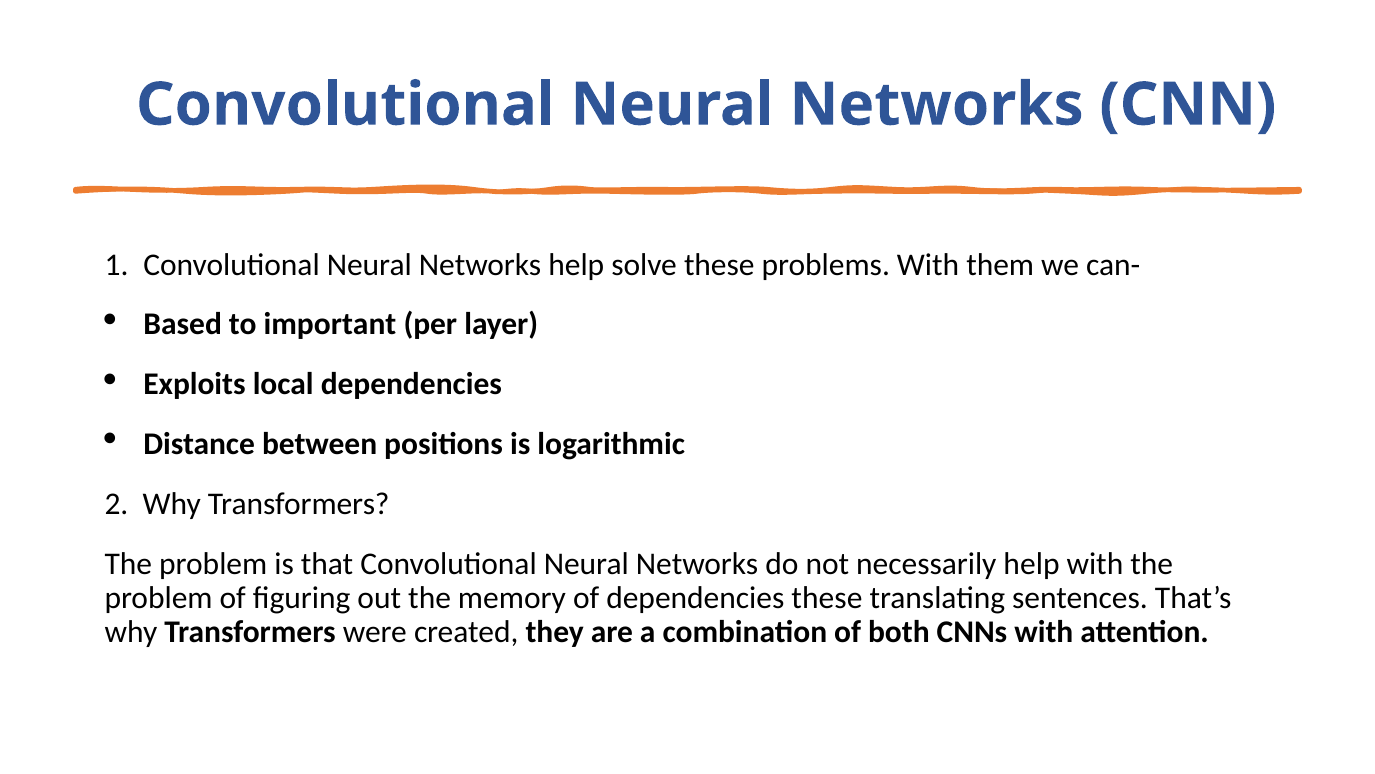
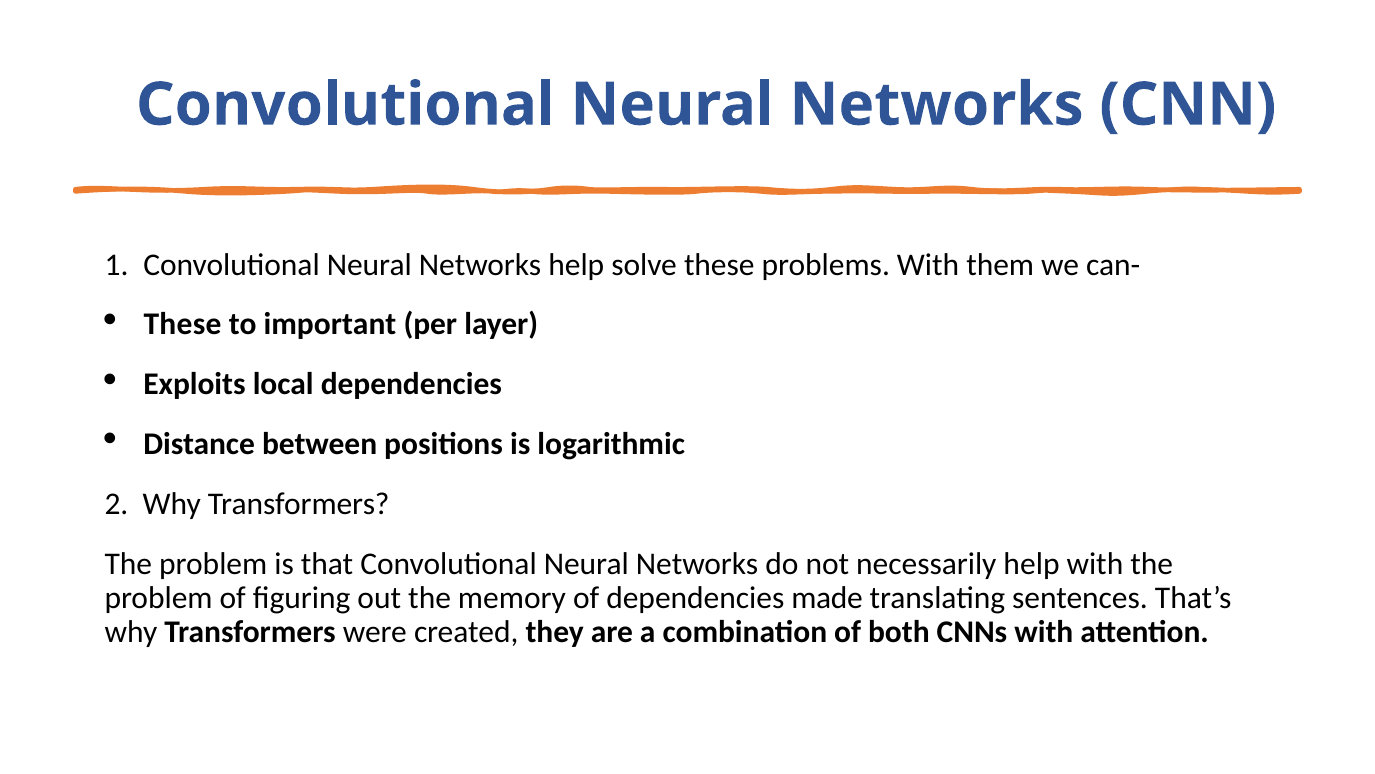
Based at (183, 324): Based -> These
dependencies these: these -> made
